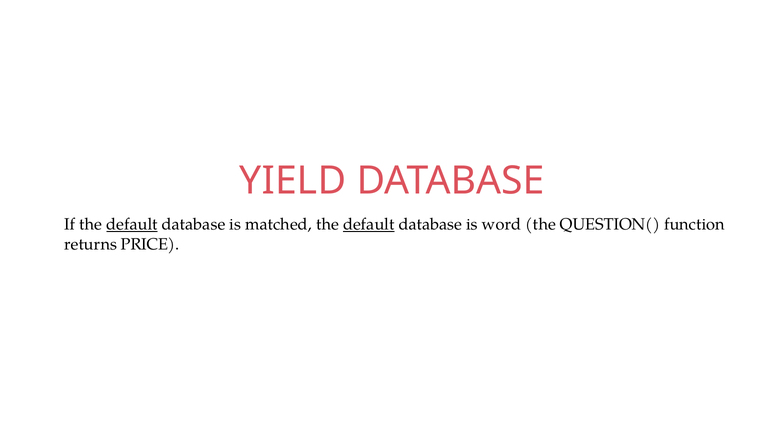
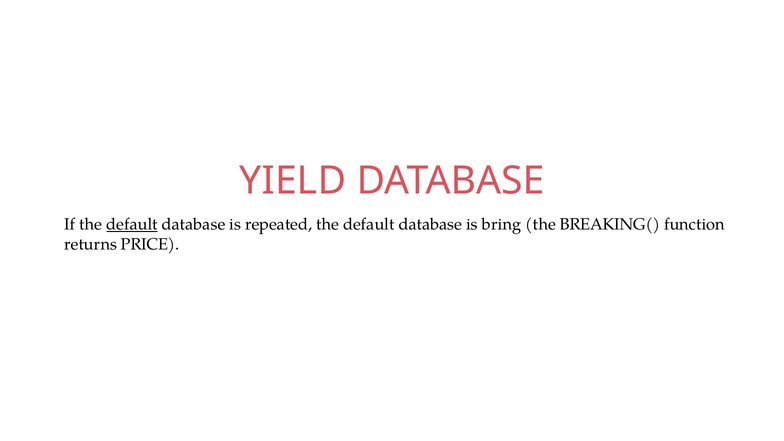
matched: matched -> repeated
default at (369, 225) underline: present -> none
word: word -> bring
QUESTION(: QUESTION( -> BREAKING(
